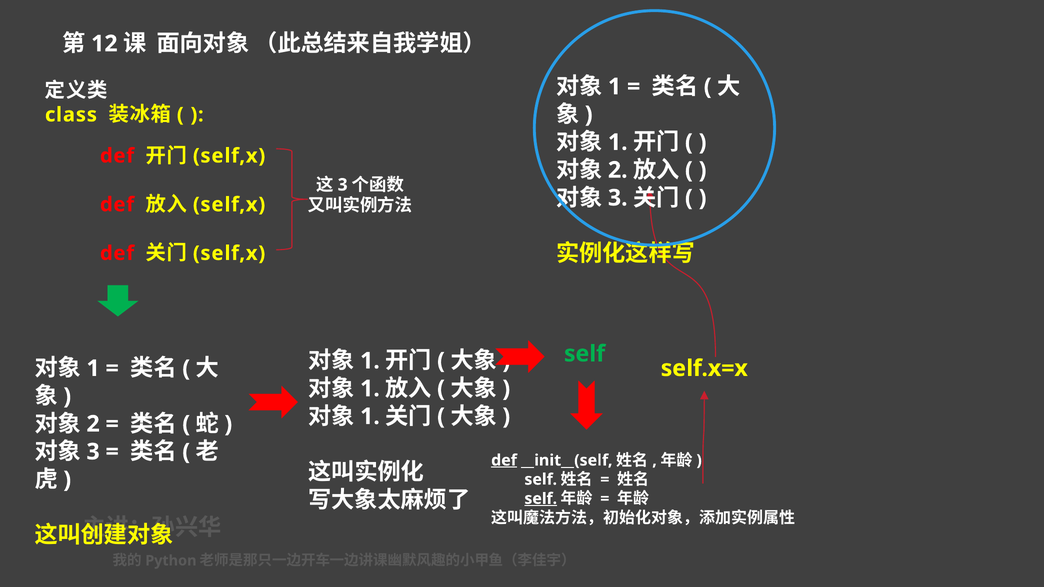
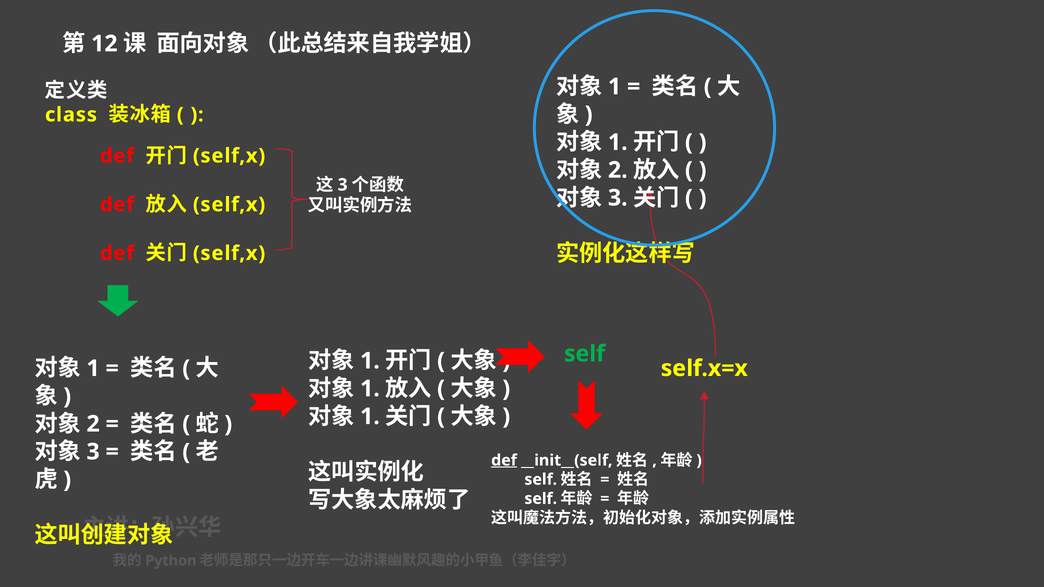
self at (541, 499) underline: present -> none
